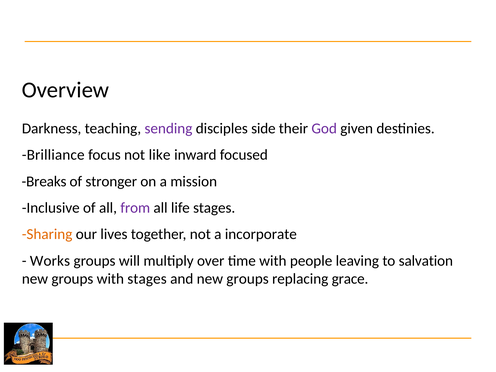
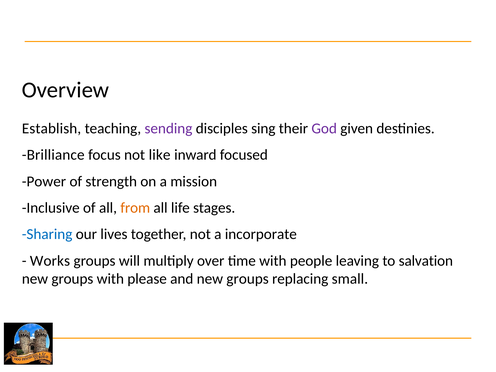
Darkness: Darkness -> Establish
side: side -> sing
Breaks: Breaks -> Power
stronger: stronger -> strength
from colour: purple -> orange
Sharing colour: orange -> blue
with stages: stages -> please
grace: grace -> small
